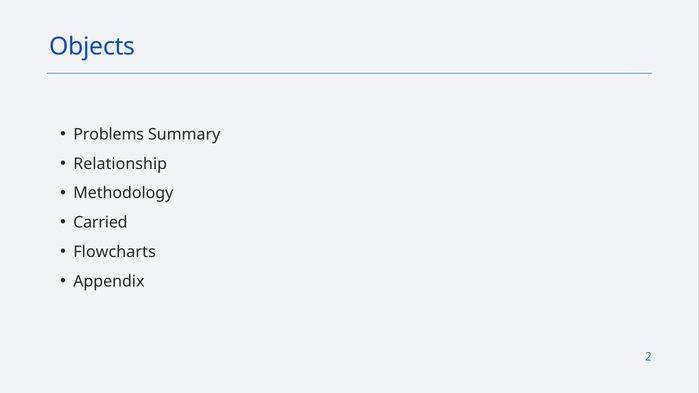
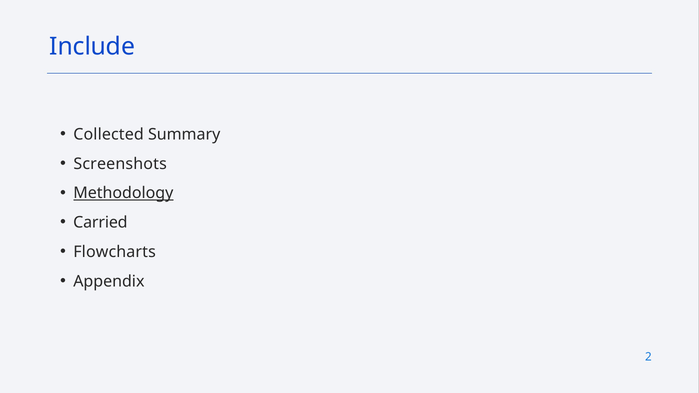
Objects: Objects -> Include
Problems: Problems -> Collected
Relationship: Relationship -> Screenshots
Methodology underline: none -> present
